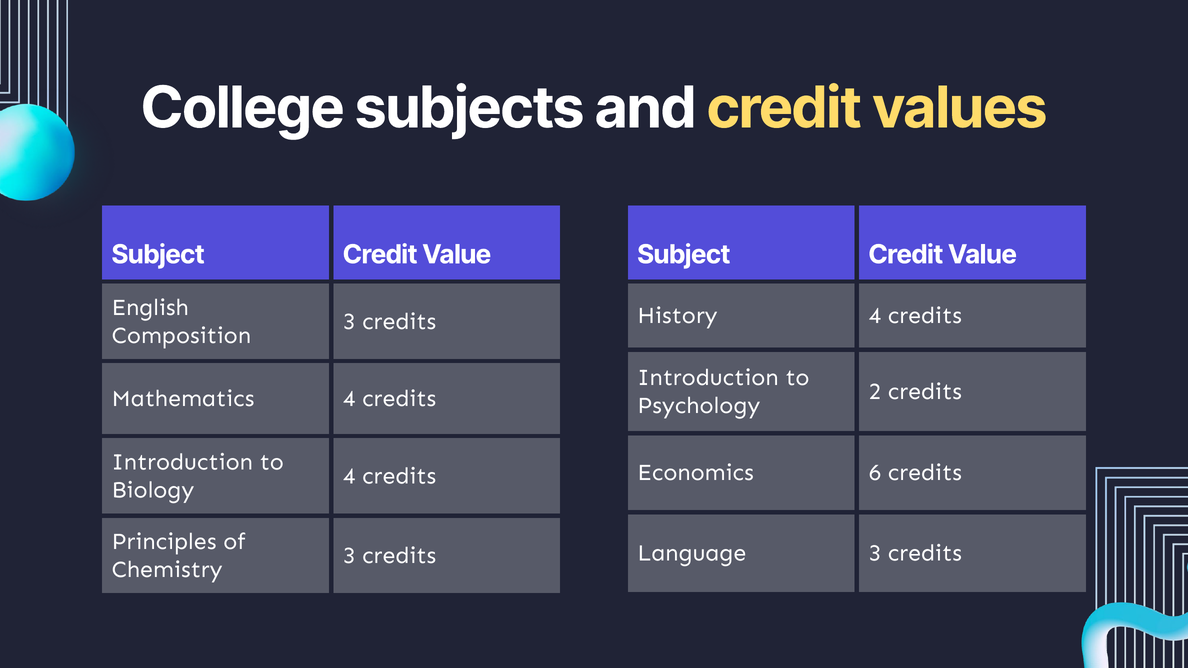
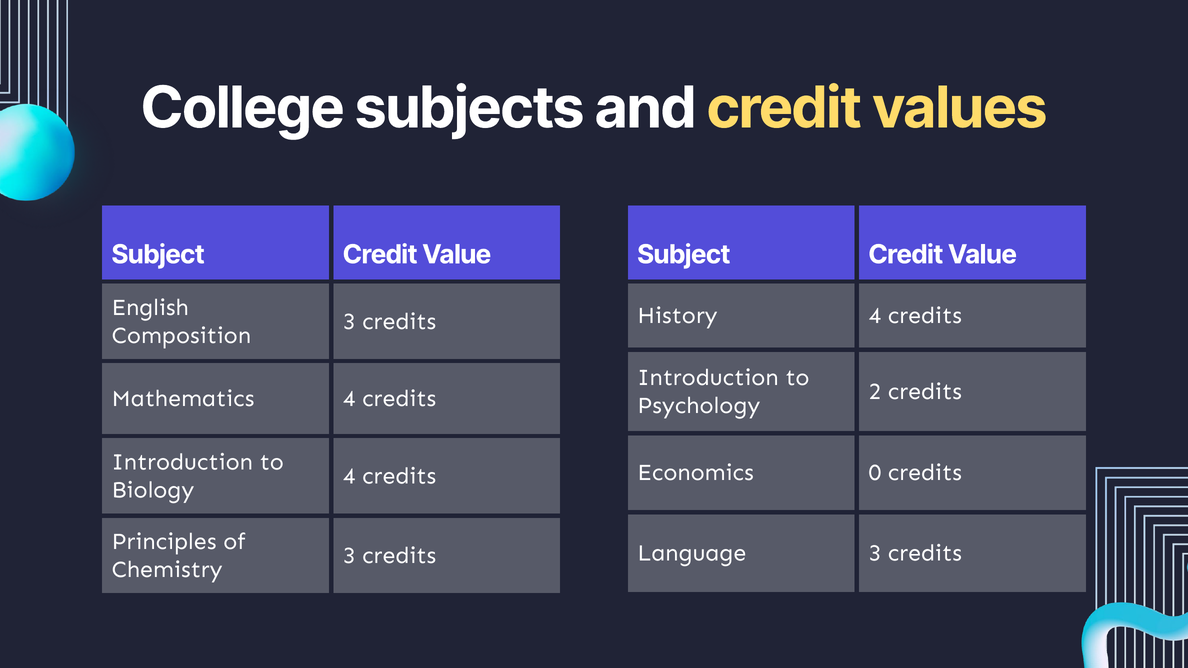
6: 6 -> 0
